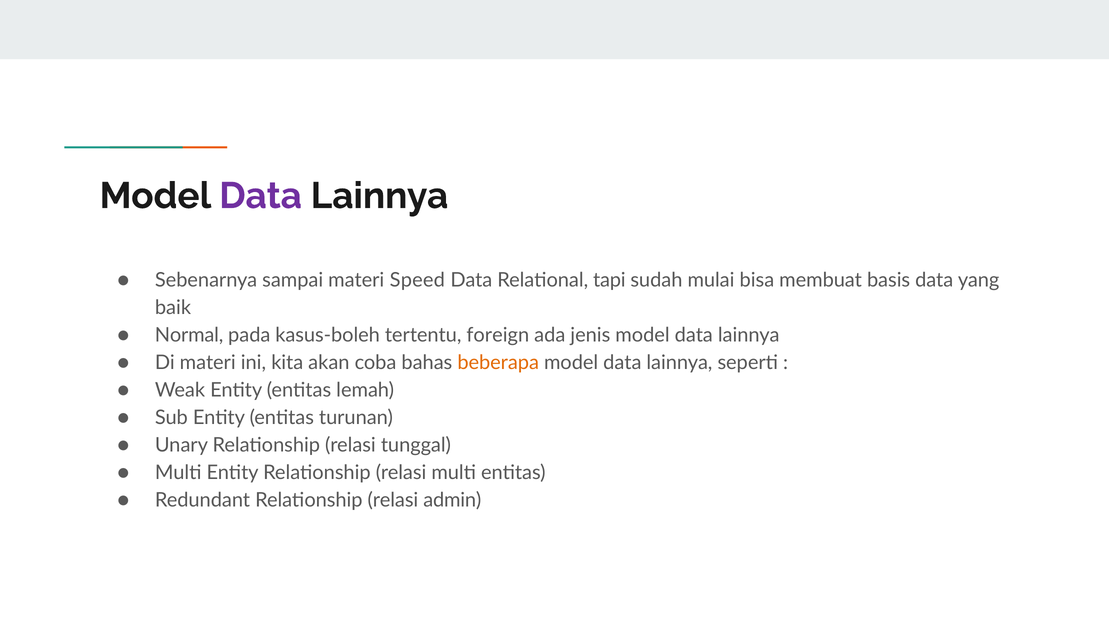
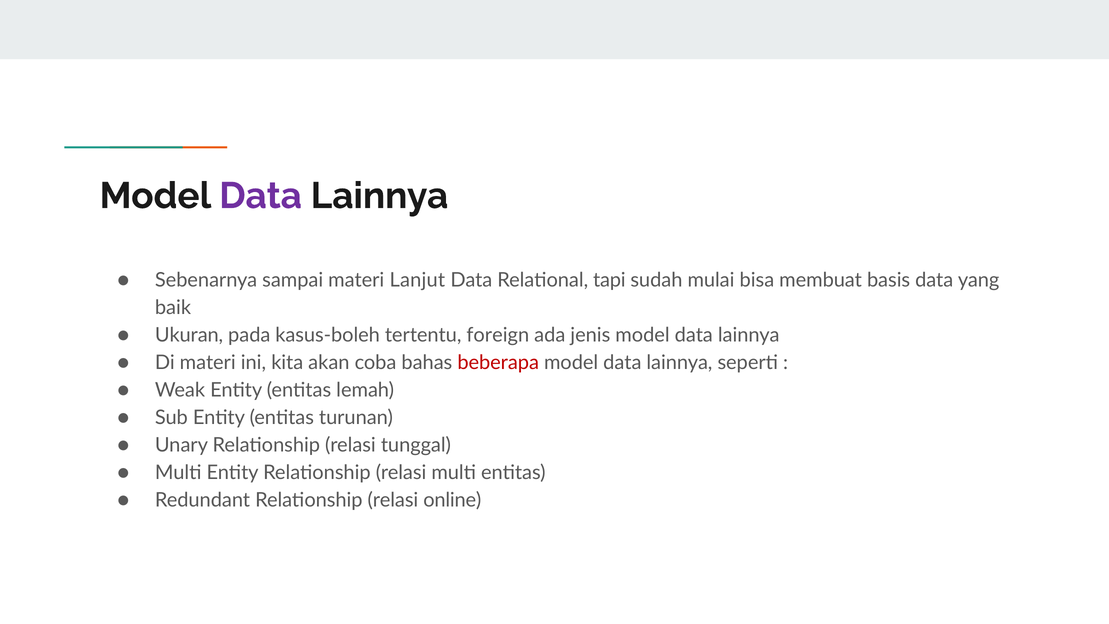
Speed: Speed -> Lanjut
Normal: Normal -> Ukuran
beberapa colour: orange -> red
admin: admin -> online
